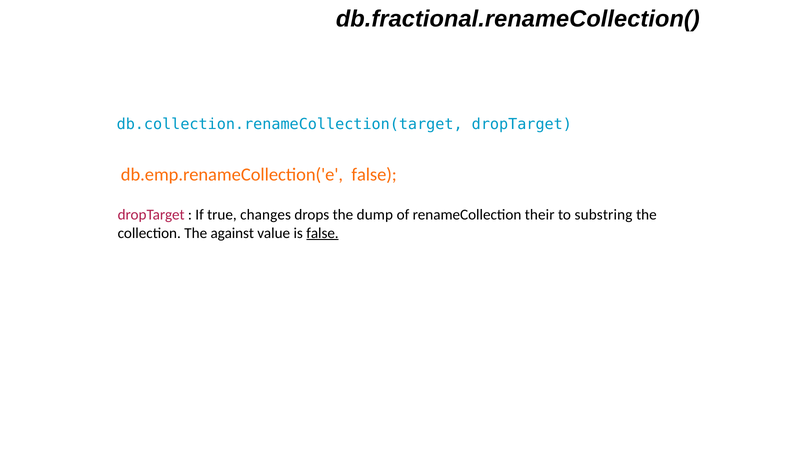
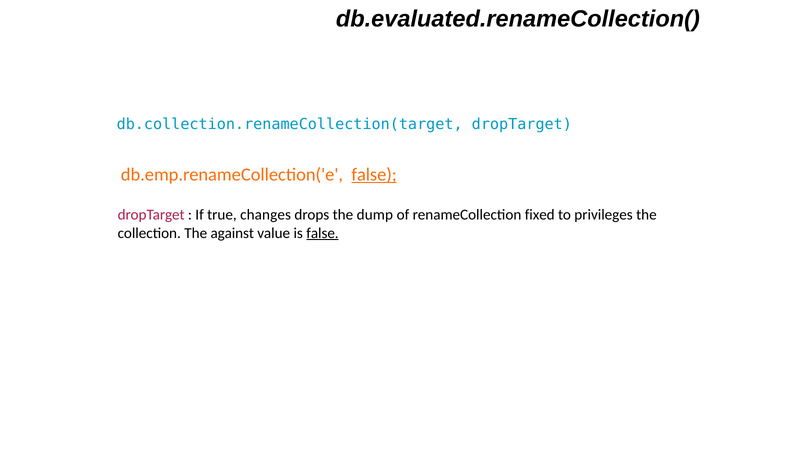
db.fractional.renameCollection(: db.fractional.renameCollection( -> db.evaluated.renameCollection(
false at (374, 175) underline: none -> present
their: their -> fixed
substring: substring -> privileges
